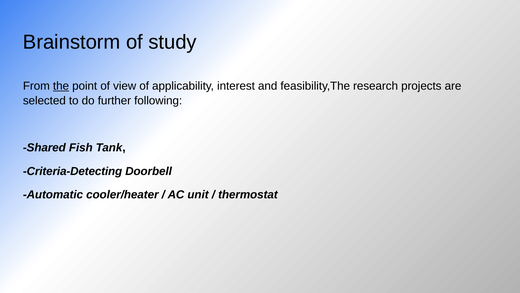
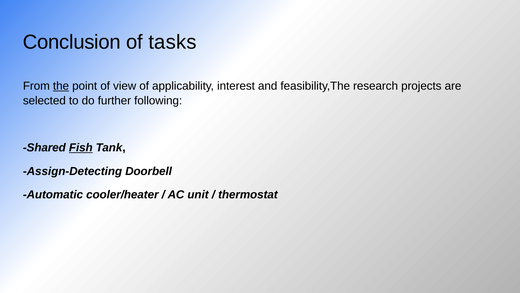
Brainstorm: Brainstorm -> Conclusion
study: study -> tasks
Fish underline: none -> present
Criteria-Detecting: Criteria-Detecting -> Assign-Detecting
